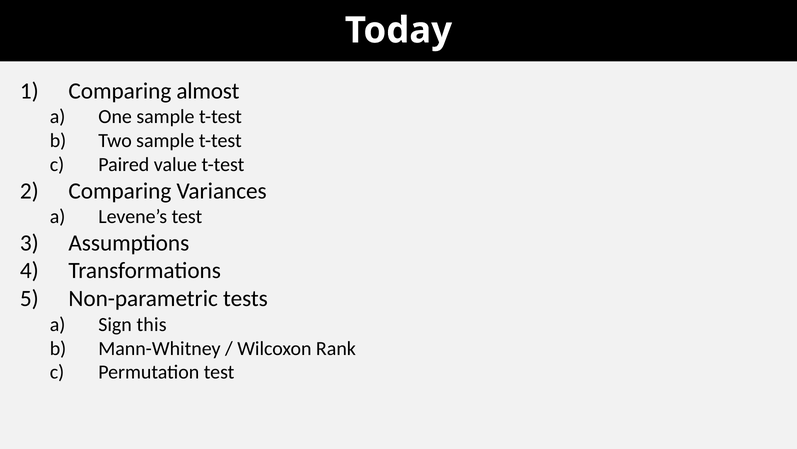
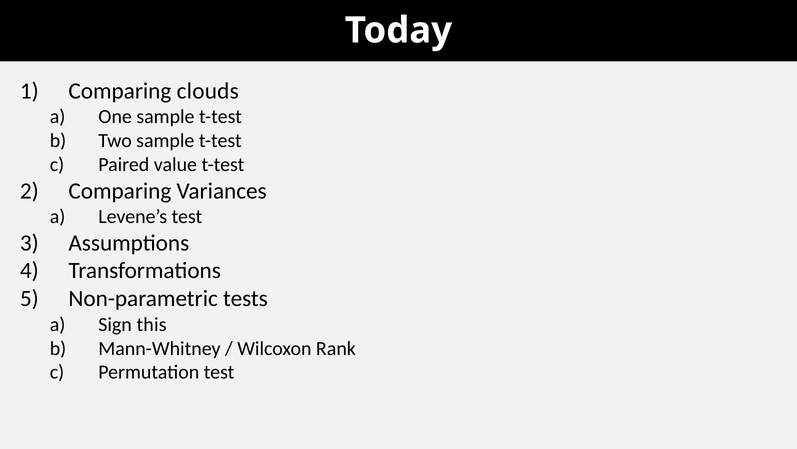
almost: almost -> clouds
